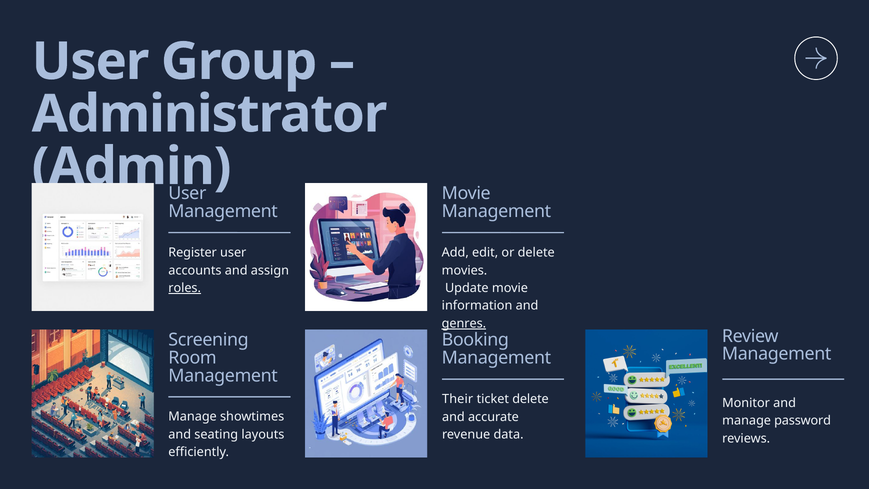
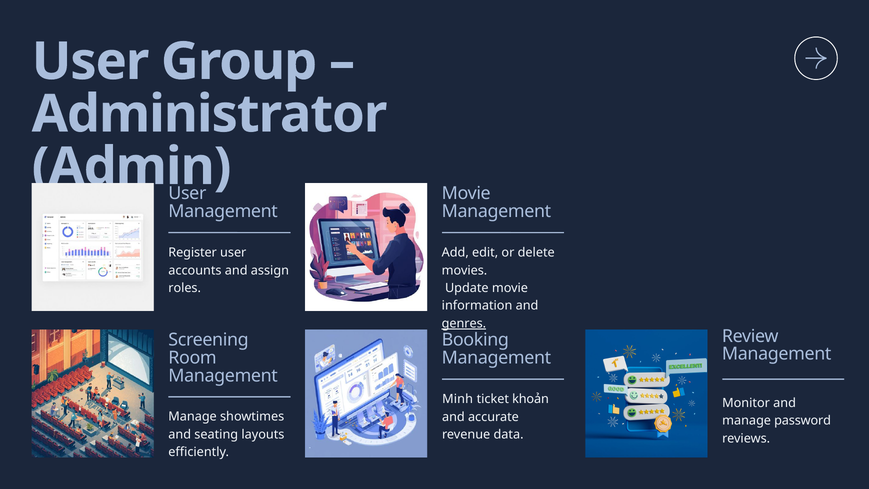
roles underline: present -> none
Their: Their -> Minh
ticket delete: delete -> khoản
